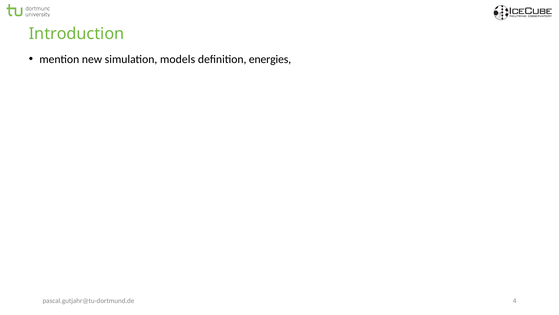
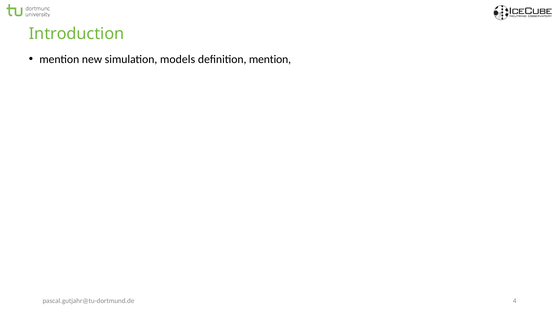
definition energies: energies -> mention
